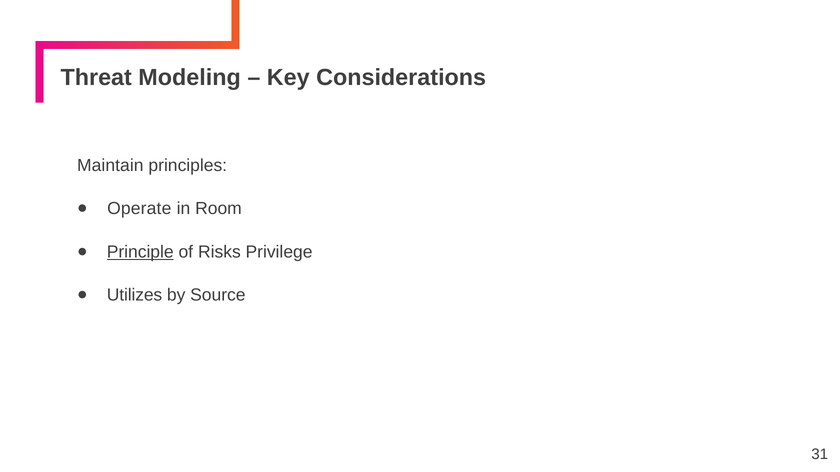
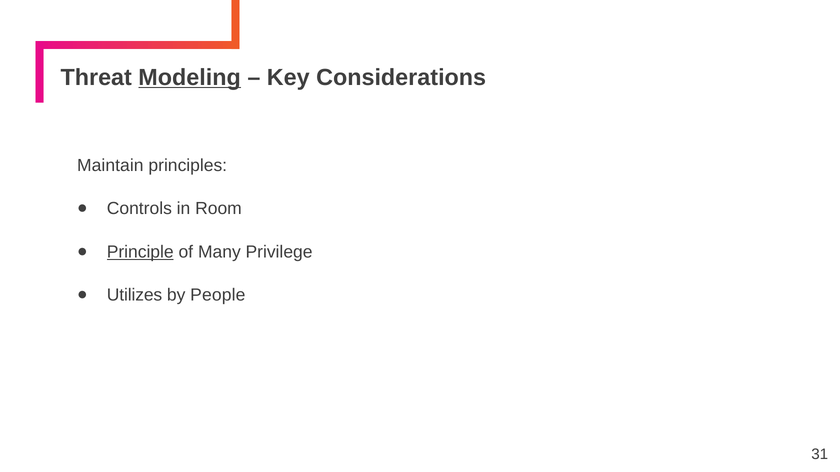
Modeling underline: none -> present
Operate: Operate -> Controls
Risks: Risks -> Many
Source: Source -> People
